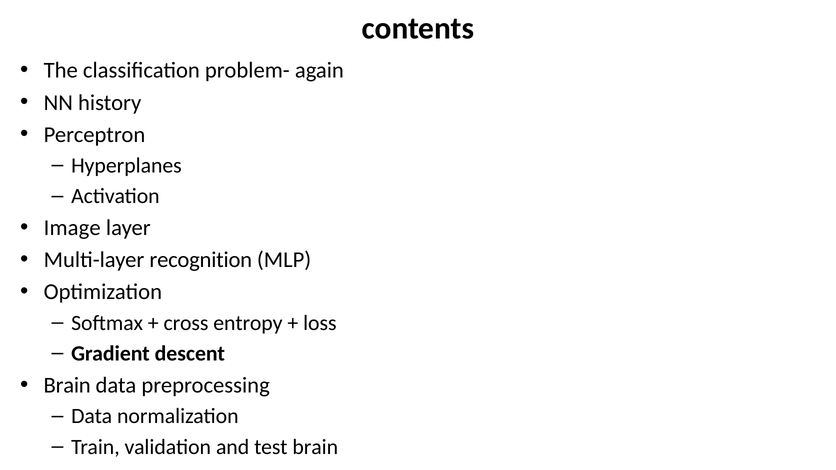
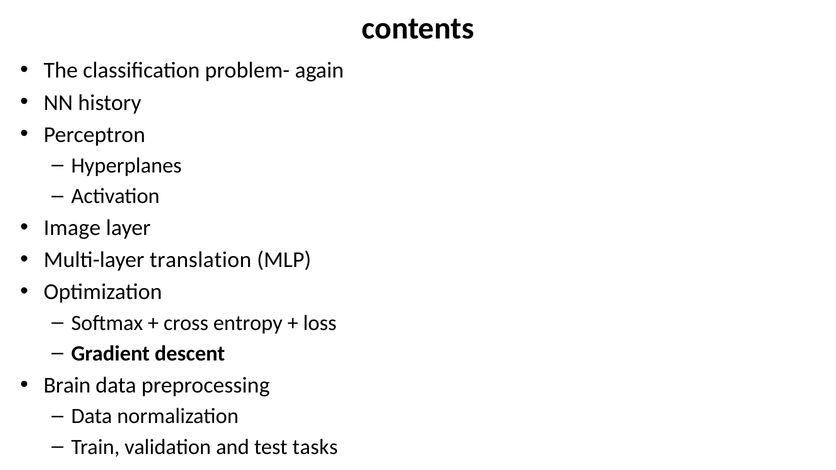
recognition: recognition -> translation
test brain: brain -> tasks
